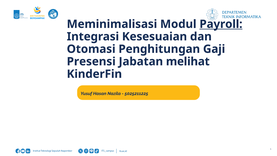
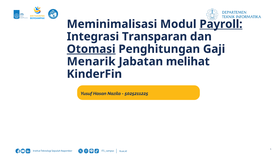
Kesesuaian: Kesesuaian -> Transparan
Otomasi underline: none -> present
Presensi: Presensi -> Menarik
